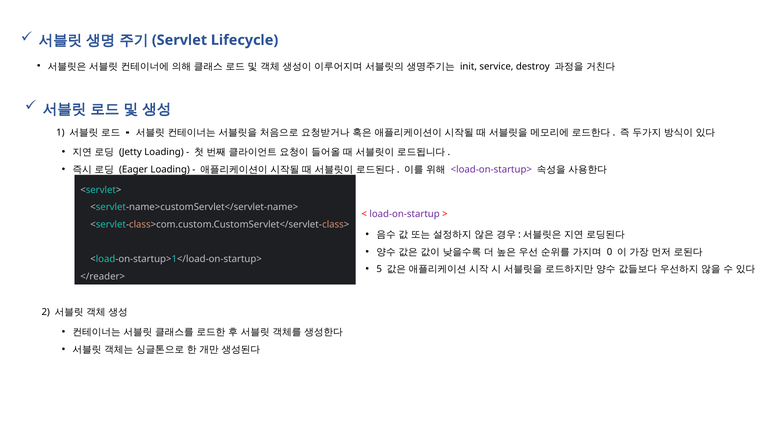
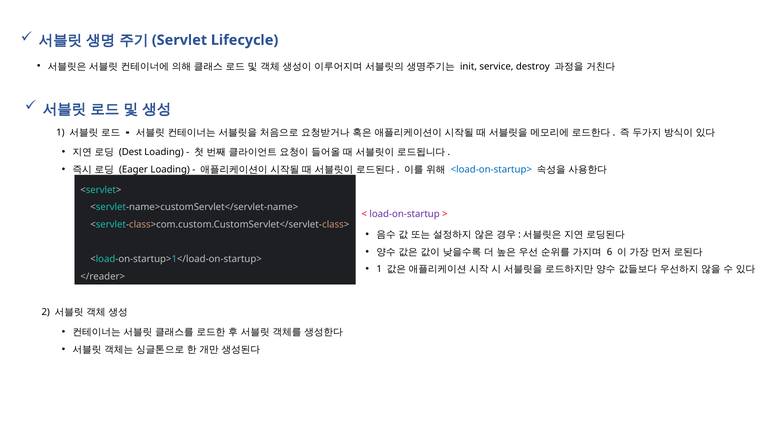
Jetty: Jetty -> Dest
<load-on-startup> colour: purple -> blue
0: 0 -> 6
5 at (379, 269): 5 -> 1
